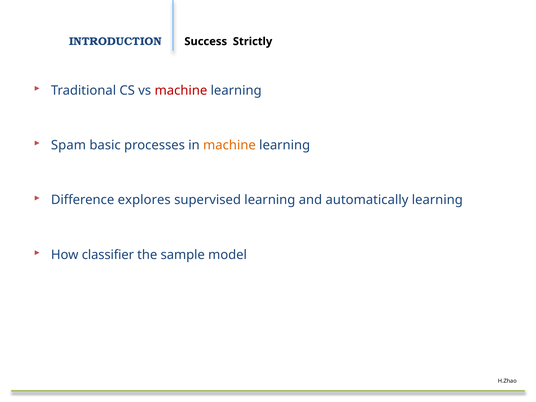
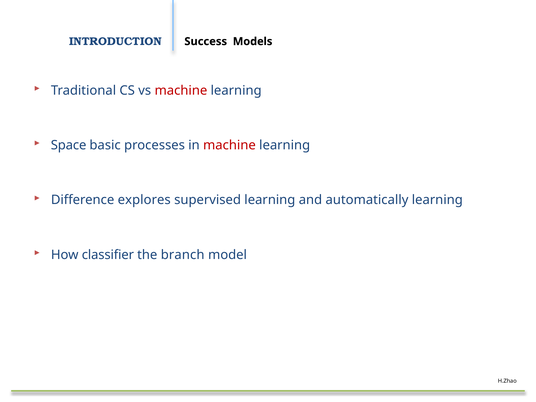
Strictly: Strictly -> Models
Spam: Spam -> Space
machine at (229, 145) colour: orange -> red
sample: sample -> branch
